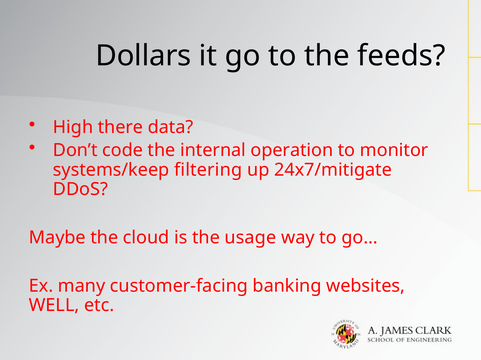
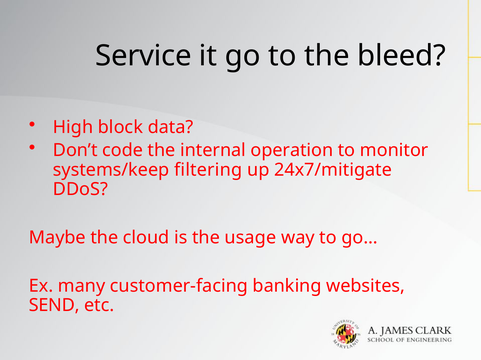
Dollars: Dollars -> Service
feeds: feeds -> bleed
there: there -> block
WELL: WELL -> SEND
